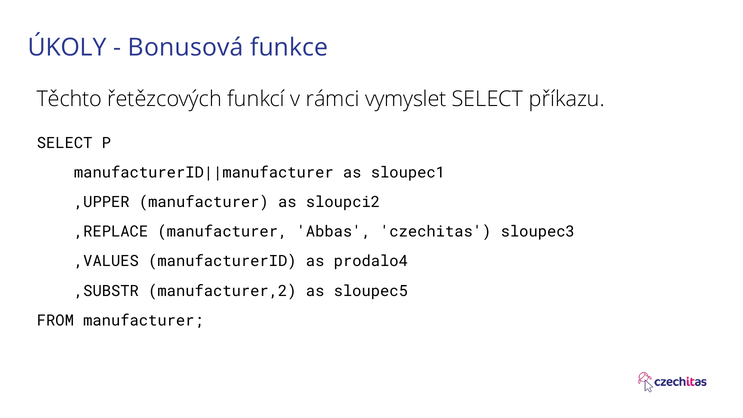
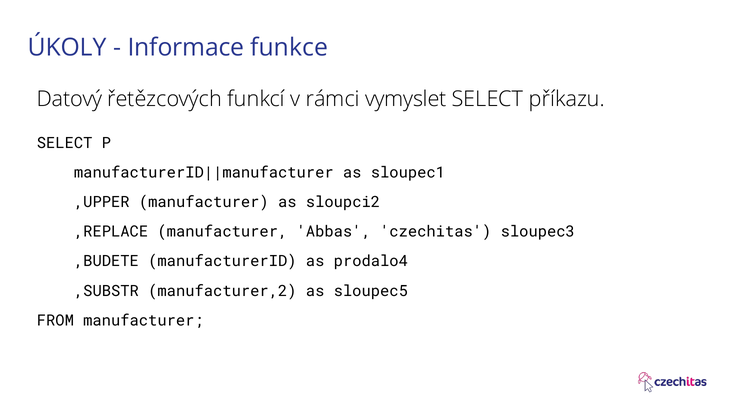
Bonusová: Bonusová -> Informace
Těchto: Těchto -> Datový
,VALUES: ,VALUES -> ,BUDETE
